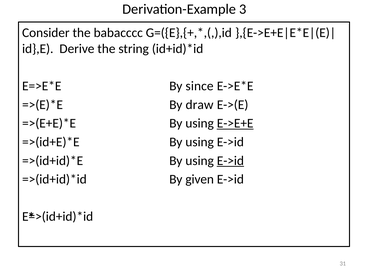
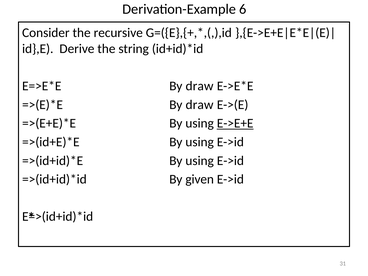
3: 3 -> 6
babacccc: babacccc -> recursive
since at (200, 86): since -> draw
E->id at (230, 161) underline: present -> none
